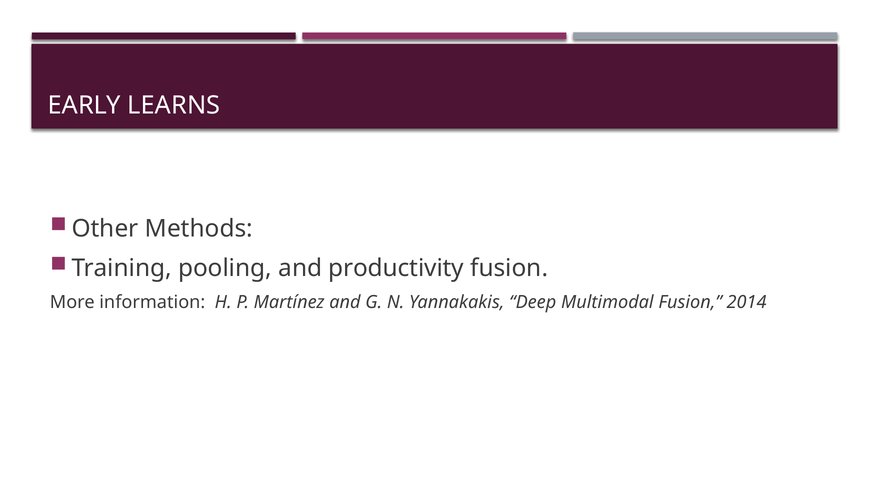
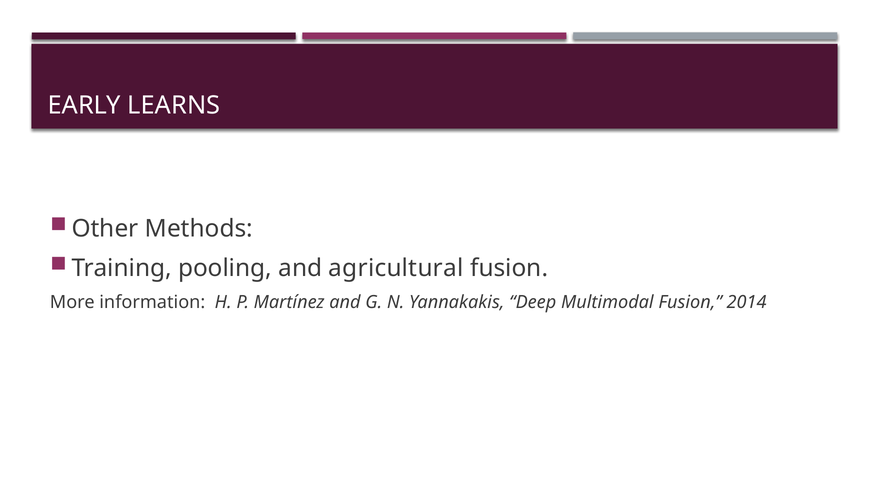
productivity: productivity -> agricultural
